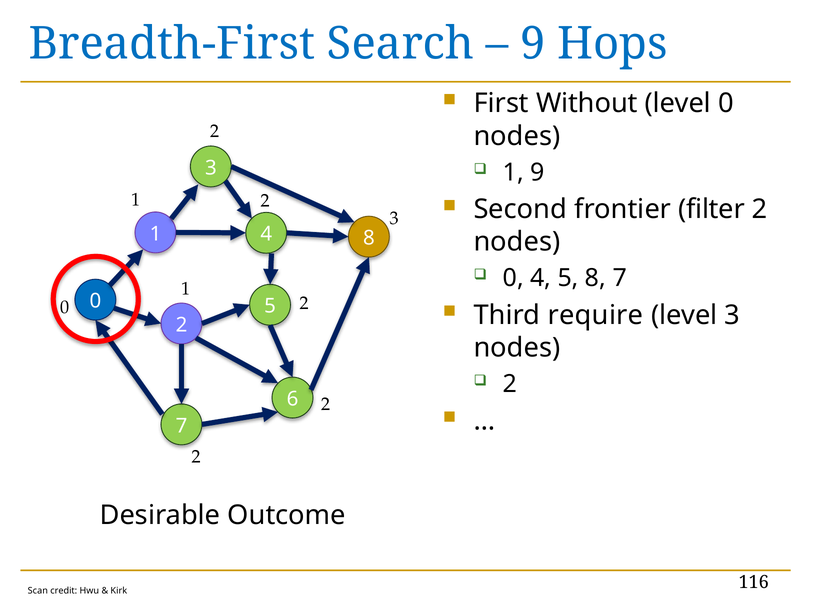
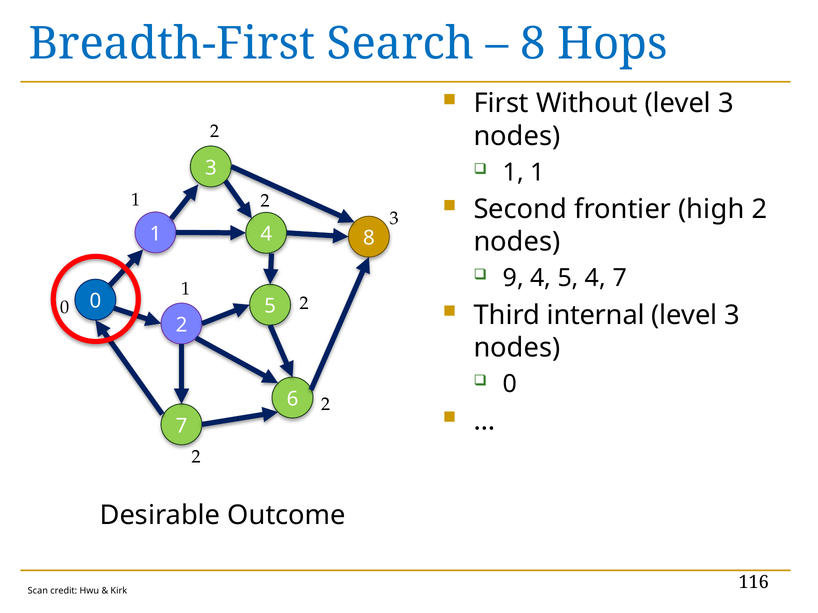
9 at (533, 44): 9 -> 8
0 at (726, 104): 0 -> 3
1 9: 9 -> 1
filter: filter -> high
0 at (513, 278): 0 -> 9
5 8: 8 -> 4
require: require -> internal
2 at (510, 384): 2 -> 0
